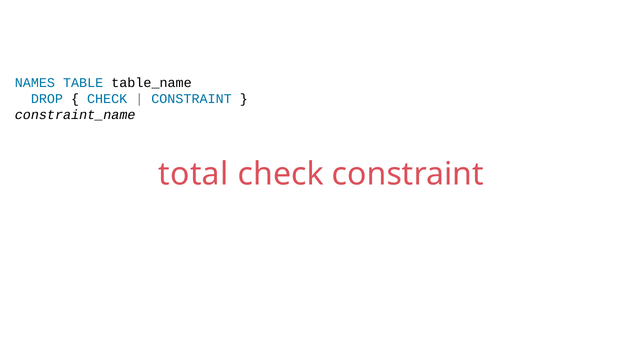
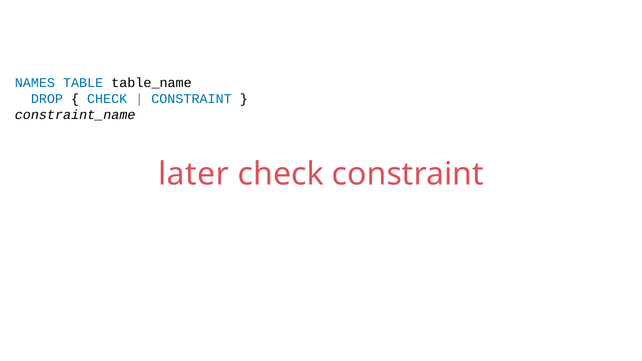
total: total -> later
